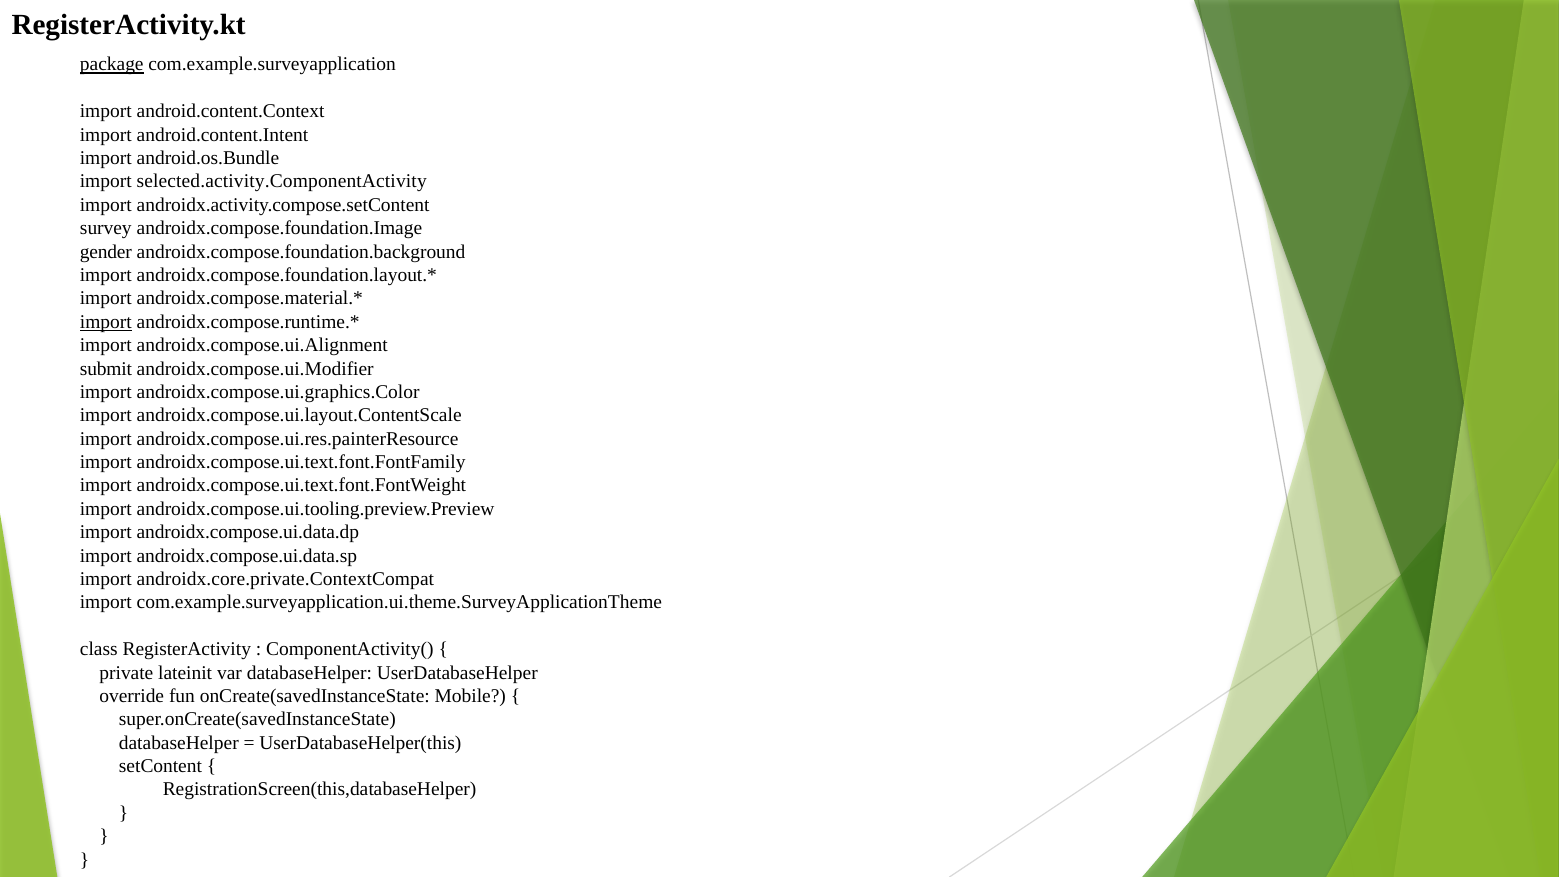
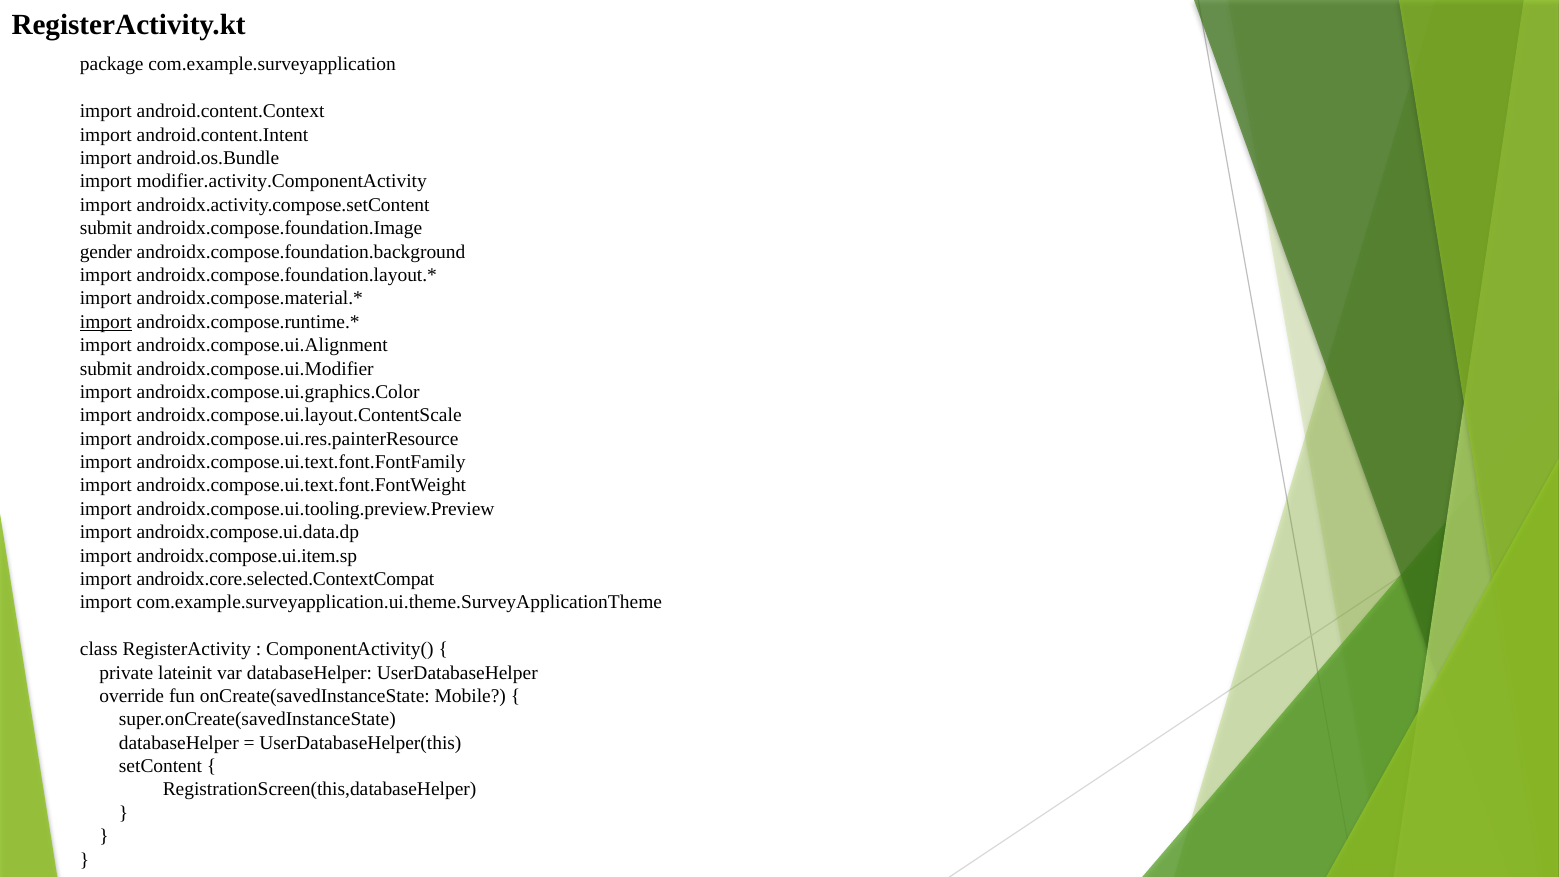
package underline: present -> none
selected.activity.ComponentActivity: selected.activity.ComponentActivity -> modifier.activity.ComponentActivity
survey at (106, 228): survey -> submit
androidx.compose.ui.data.sp: androidx.compose.ui.data.sp -> androidx.compose.ui.item.sp
androidx.core.private.ContextCompat: androidx.core.private.ContextCompat -> androidx.core.selected.ContextCompat
